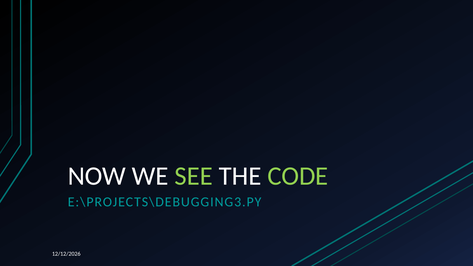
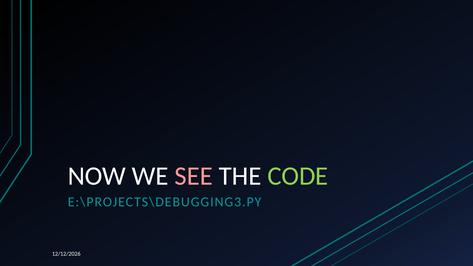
SEE colour: light green -> pink
